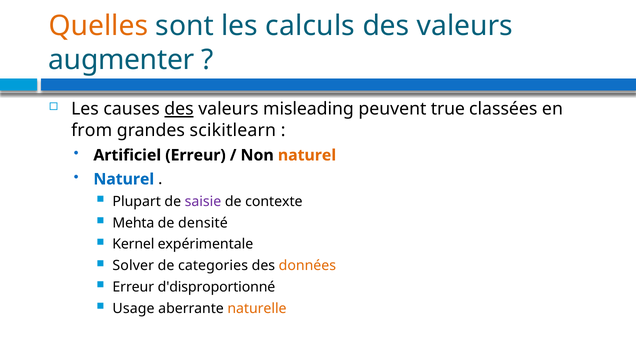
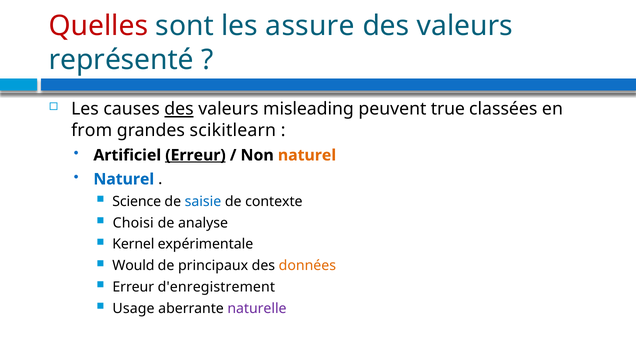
Quelles colour: orange -> red
calculs: calculs -> assure
augmenter: augmenter -> représenté
Erreur at (195, 155) underline: none -> present
Plupart: Plupart -> Science
saisie colour: purple -> blue
Mehta: Mehta -> Choisi
densité: densité -> analyse
Solver: Solver -> Would
categories: categories -> principaux
d'disproportionné: d'disproportionné -> d'enregistrement
naturelle colour: orange -> purple
